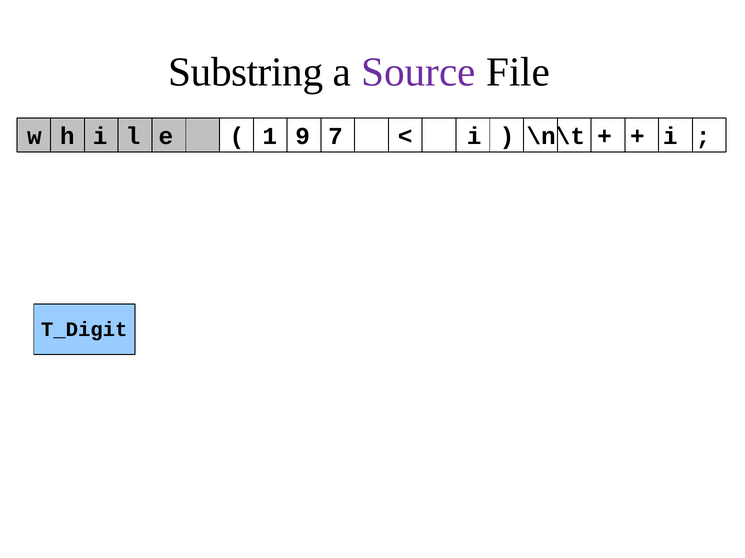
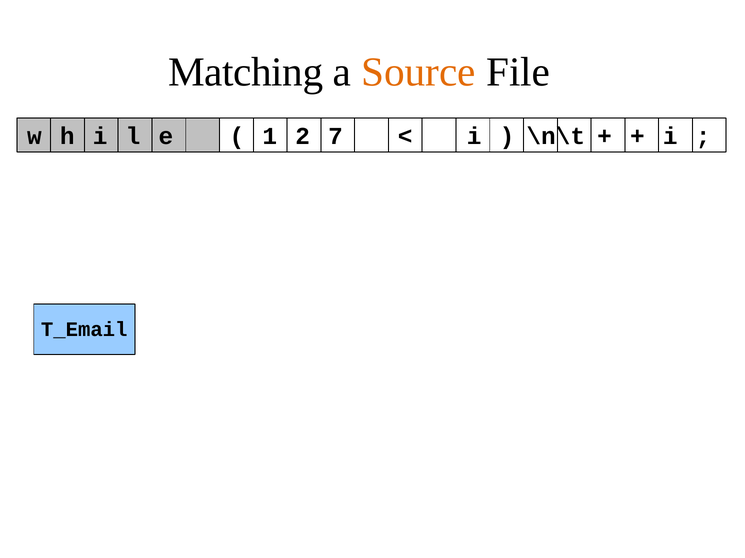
Substring: Substring -> Matching
Source colour: purple -> orange
9: 9 -> 2
T_Digit: T_Digit -> T_Email
